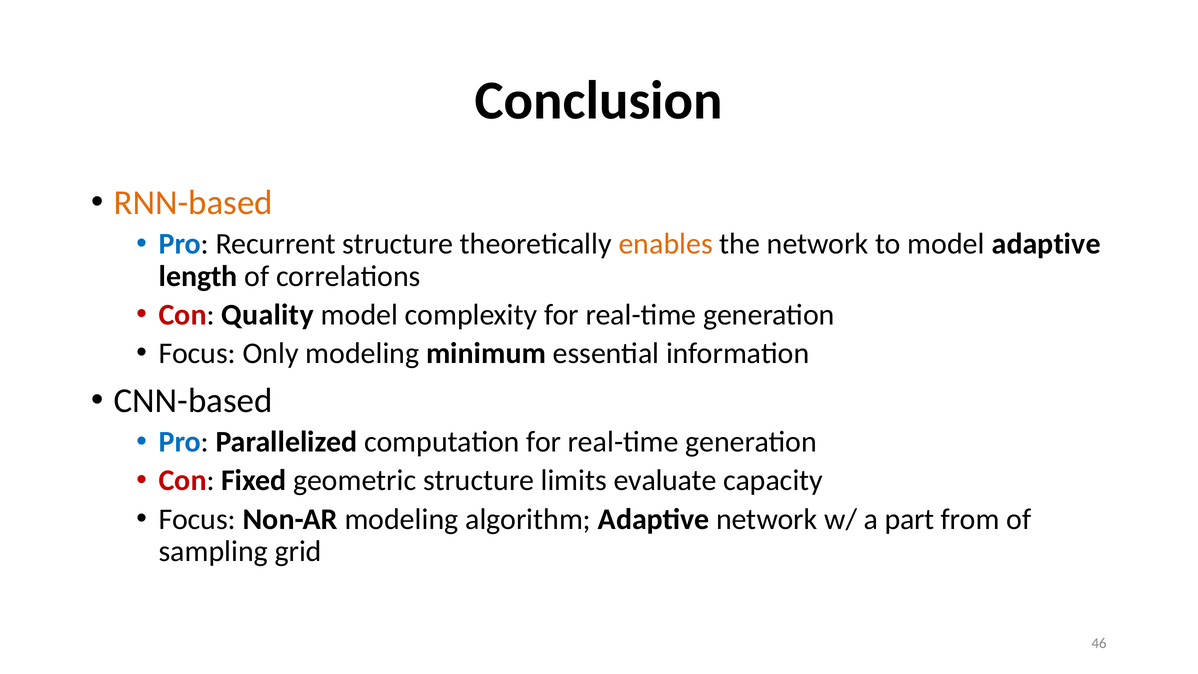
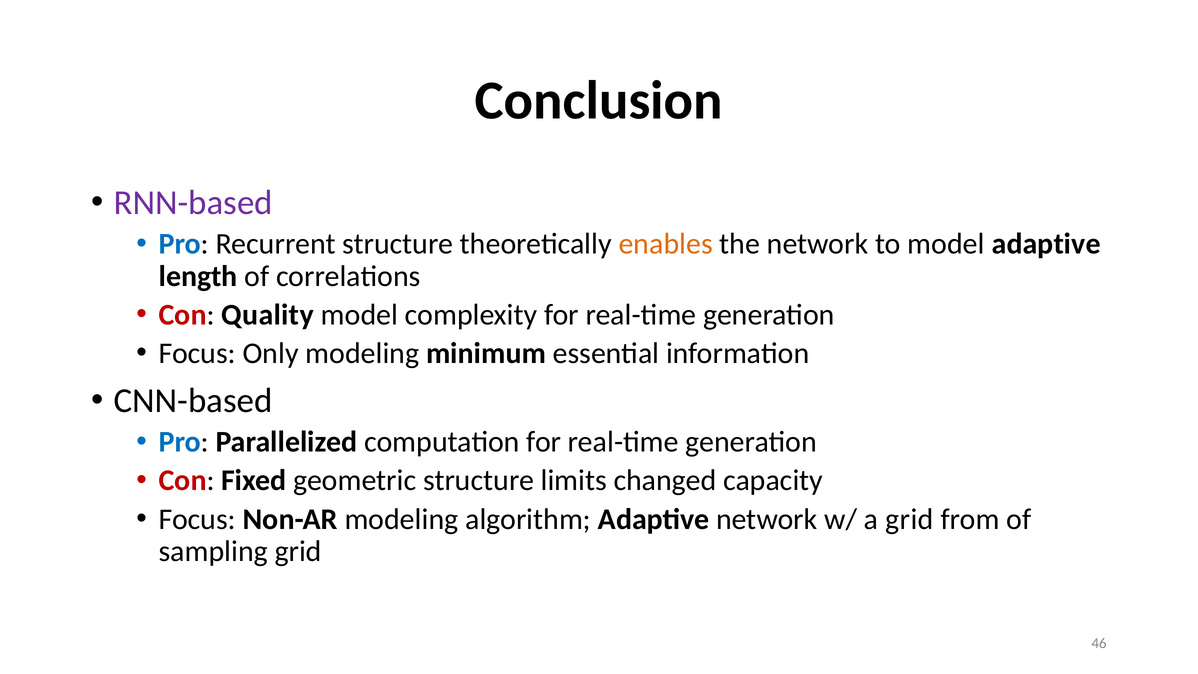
RNN-based colour: orange -> purple
evaluate: evaluate -> changed
a part: part -> grid
